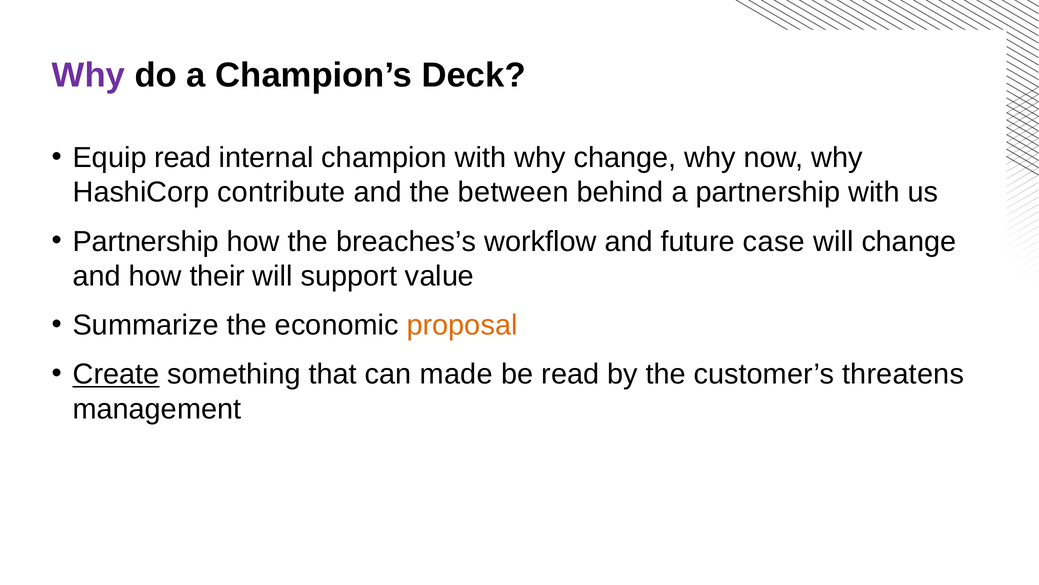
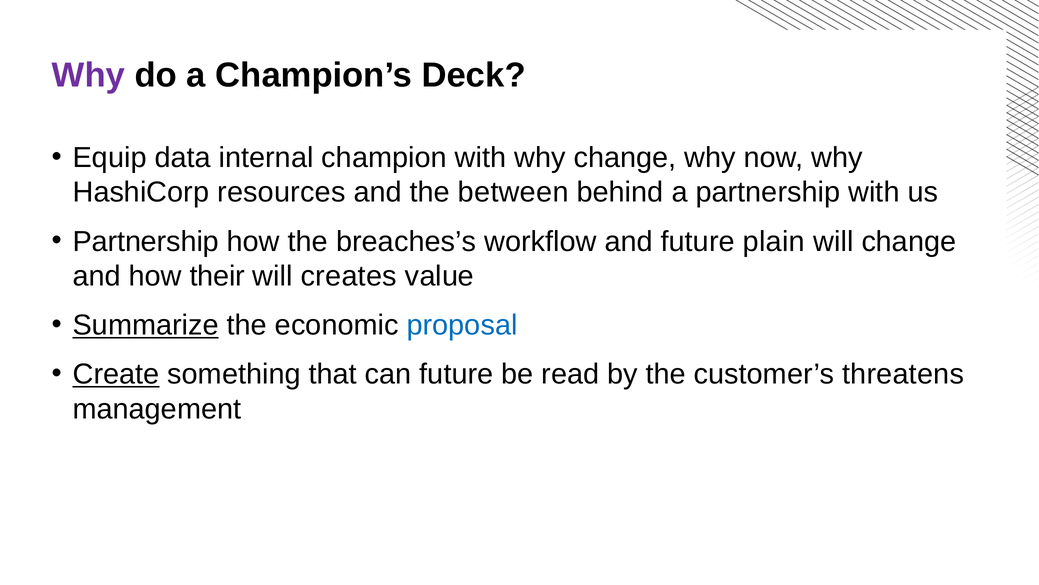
Equip read: read -> data
contribute: contribute -> resources
case: case -> plain
support: support -> creates
Summarize underline: none -> present
proposal colour: orange -> blue
can made: made -> future
